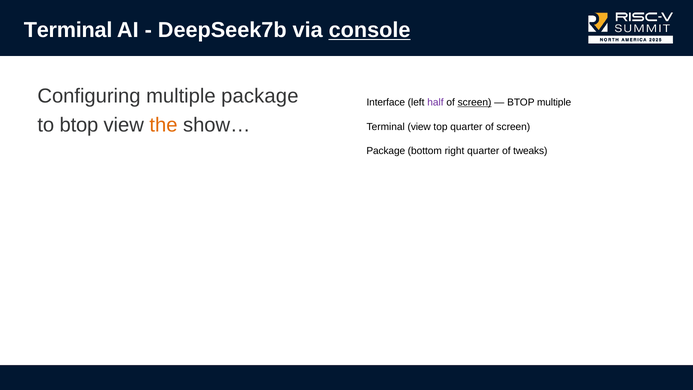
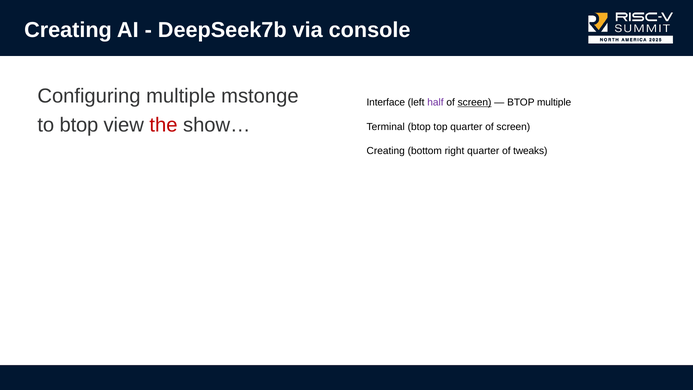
Terminal at (68, 30): Terminal -> Creating
console underline: present -> none
multiple package: package -> mstonge
the colour: orange -> red
Terminal view: view -> btop
Package at (386, 151): Package -> Creating
